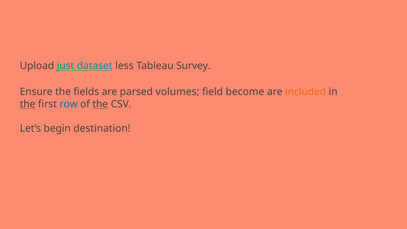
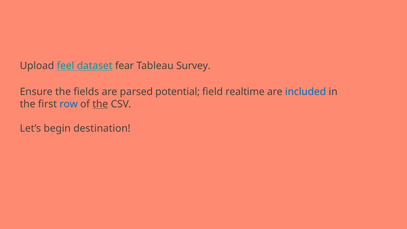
just: just -> feel
less: less -> fear
volumes: volumes -> potential
become: become -> realtime
included colour: orange -> blue
the at (28, 104) underline: present -> none
